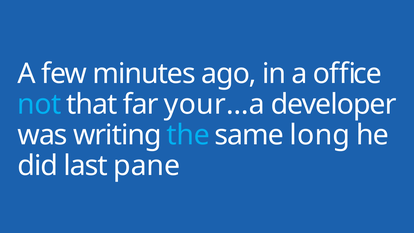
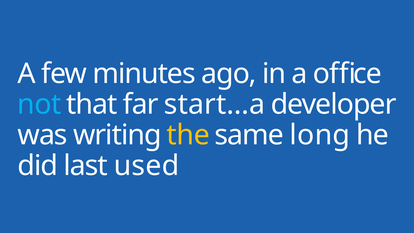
your…a: your…a -> start…a
the colour: light blue -> yellow
pane: pane -> used
